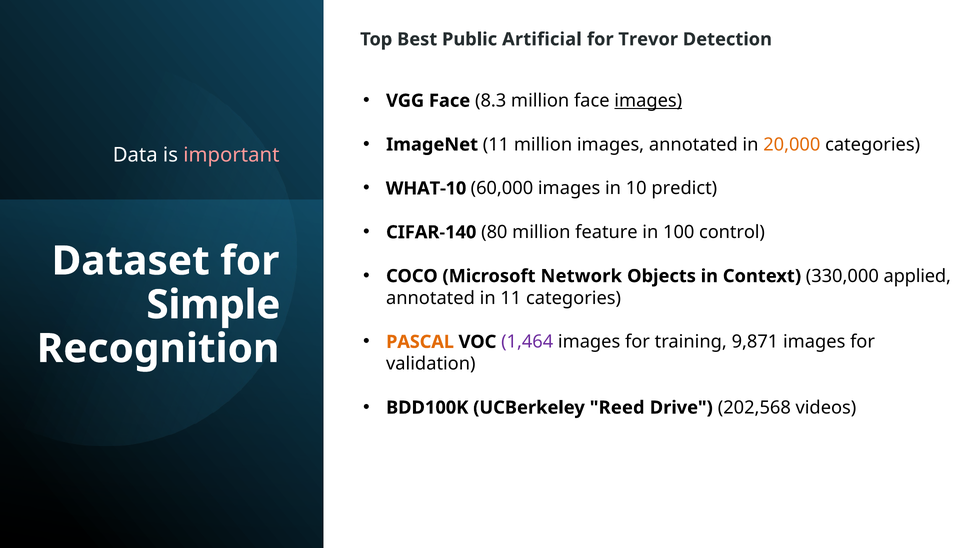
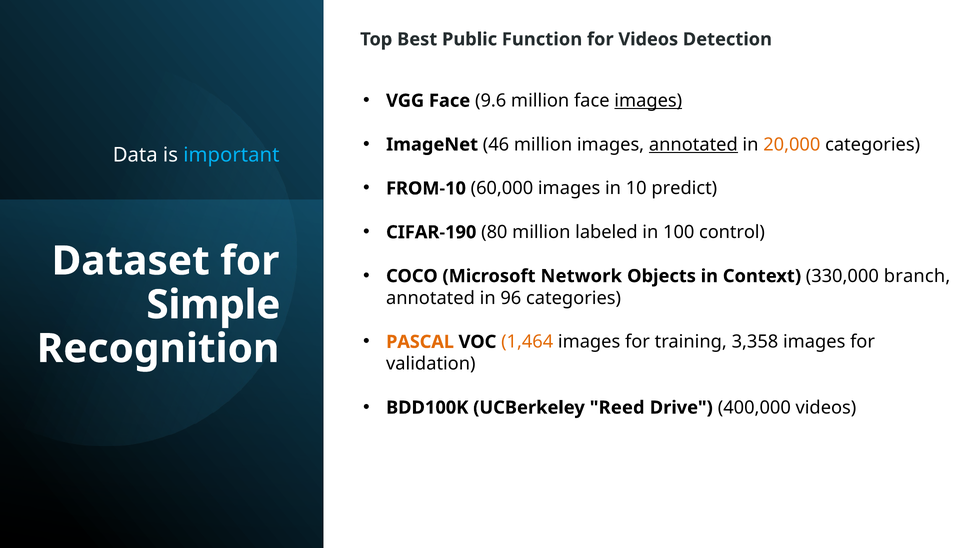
Artificial: Artificial -> Function
for Trevor: Trevor -> Videos
8.3: 8.3 -> 9.6
ImageNet 11: 11 -> 46
annotated at (693, 145) underline: none -> present
important colour: pink -> light blue
WHAT-10: WHAT-10 -> FROM-10
CIFAR-140: CIFAR-140 -> CIFAR-190
feature: feature -> labeled
applied: applied -> branch
in 11: 11 -> 96
1,464 colour: purple -> orange
9,871: 9,871 -> 3,358
202,568: 202,568 -> 400,000
